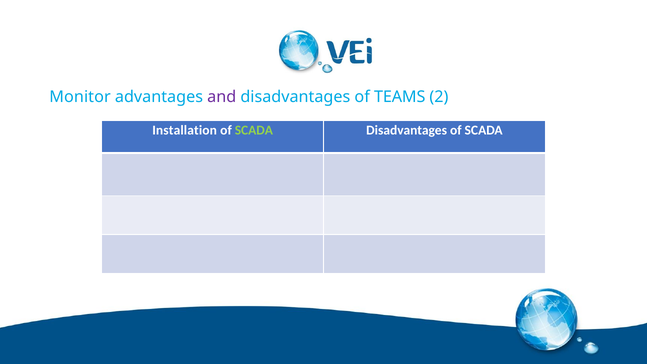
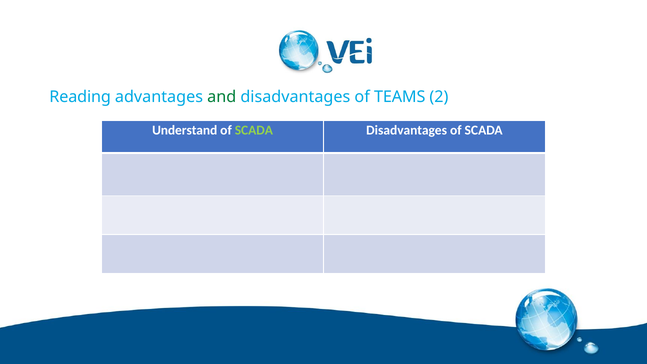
Monitor: Monitor -> Reading
and colour: purple -> green
Installation: Installation -> Understand
